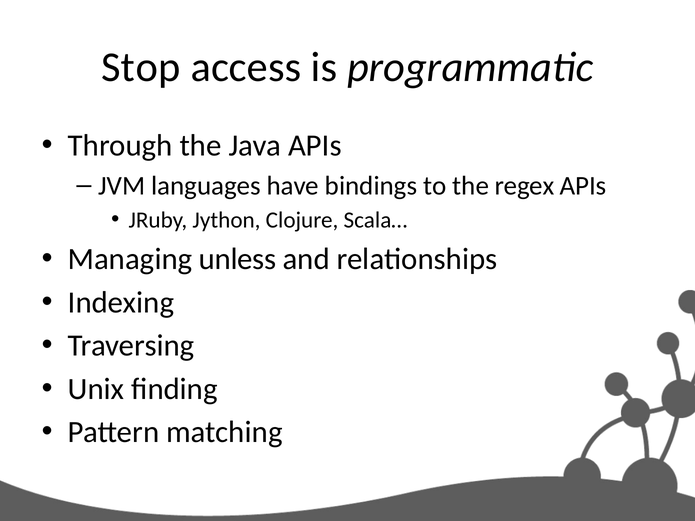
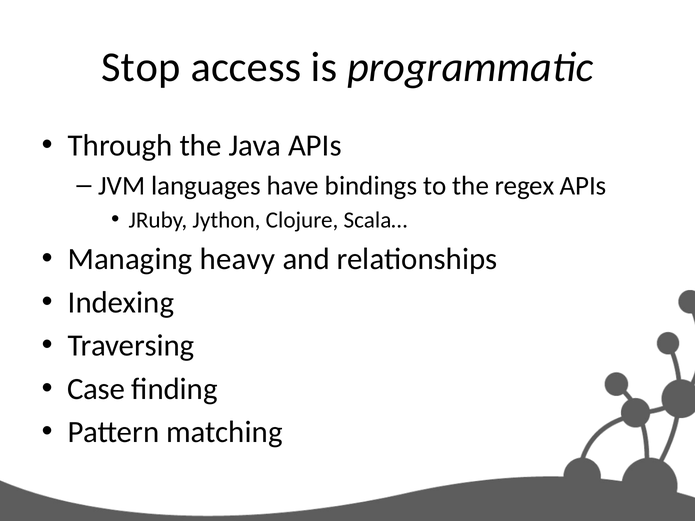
unless: unless -> heavy
Unix: Unix -> Case
